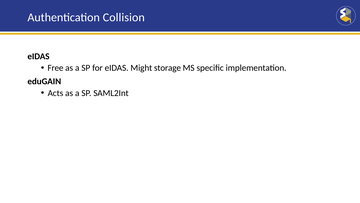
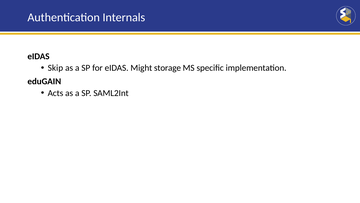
Collision: Collision -> Internals
Free: Free -> Skip
